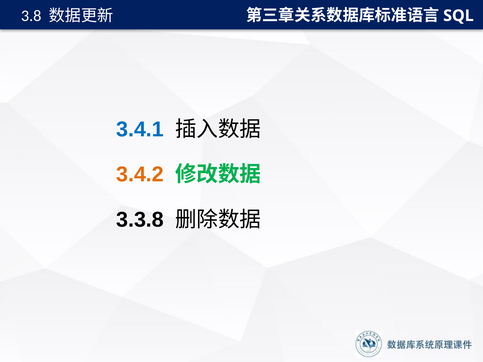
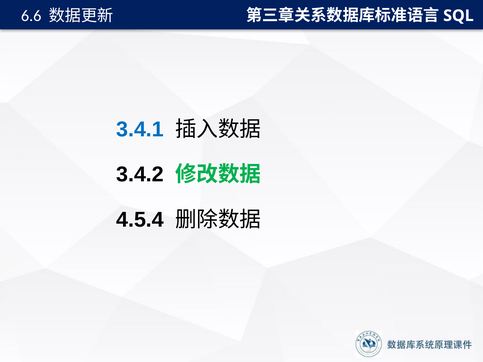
3.8: 3.8 -> 6.6
3.4.2 colour: orange -> black
3.3.8: 3.3.8 -> 4.5.4
